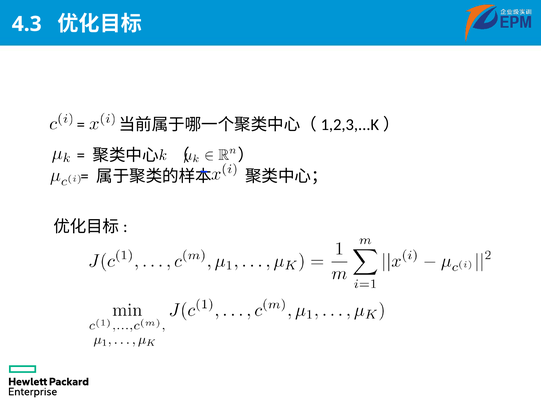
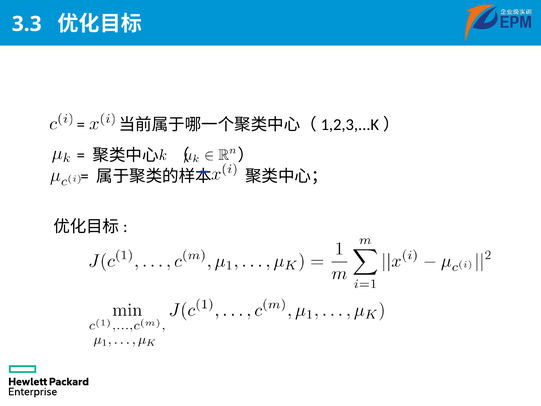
4.3: 4.3 -> 3.3
